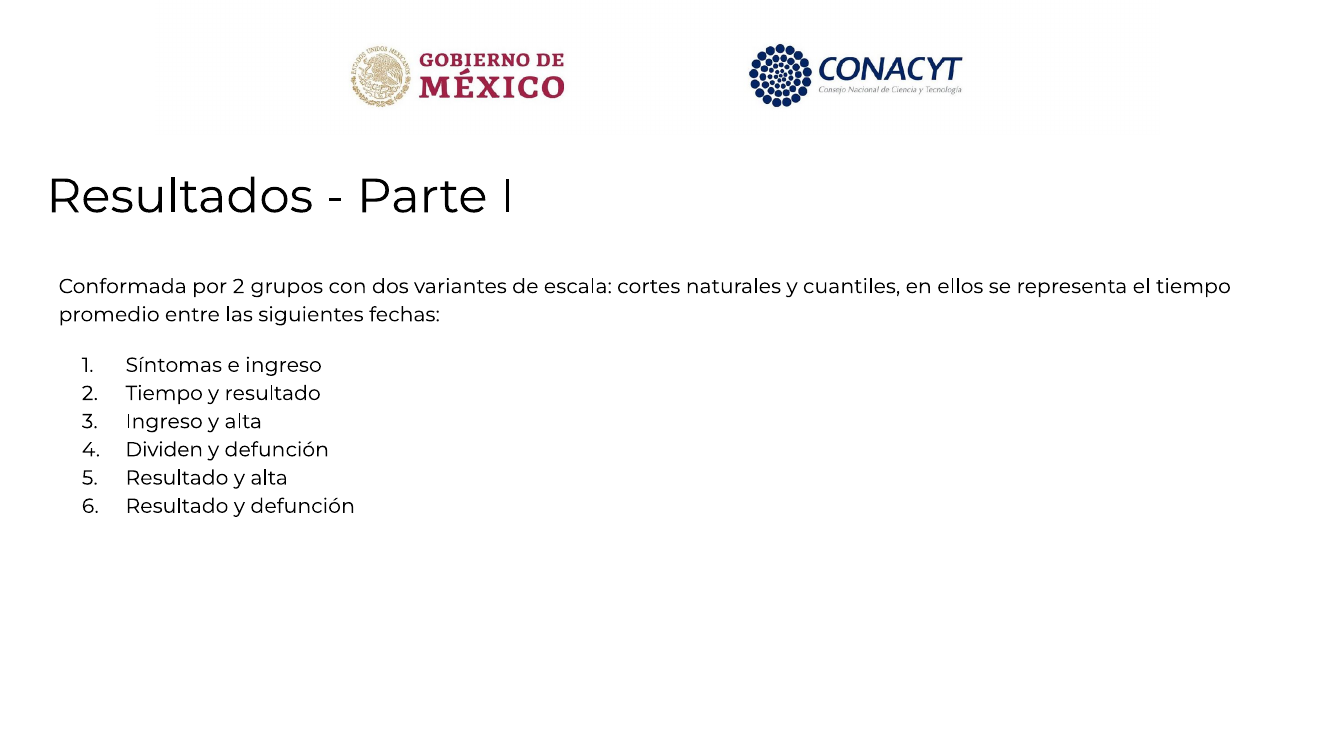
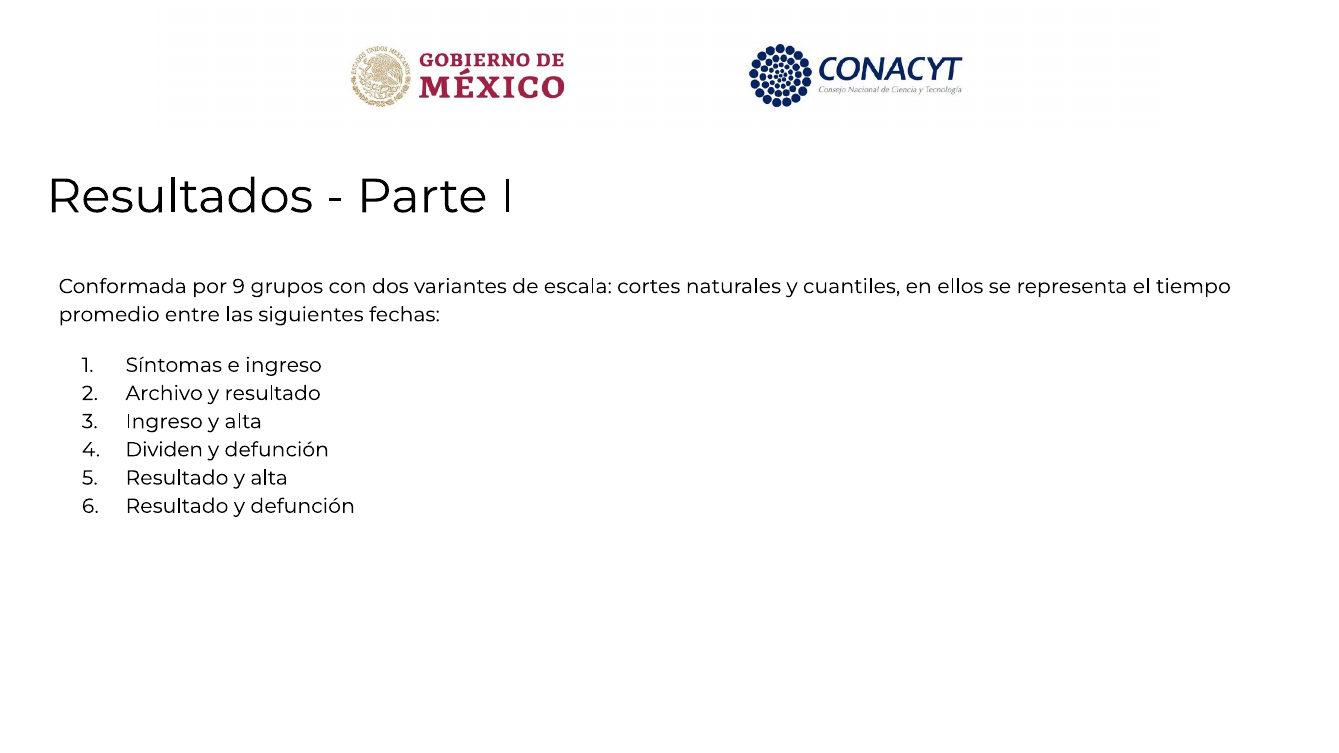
por 2: 2 -> 9
Tiempo at (164, 393): Tiempo -> Archivo
